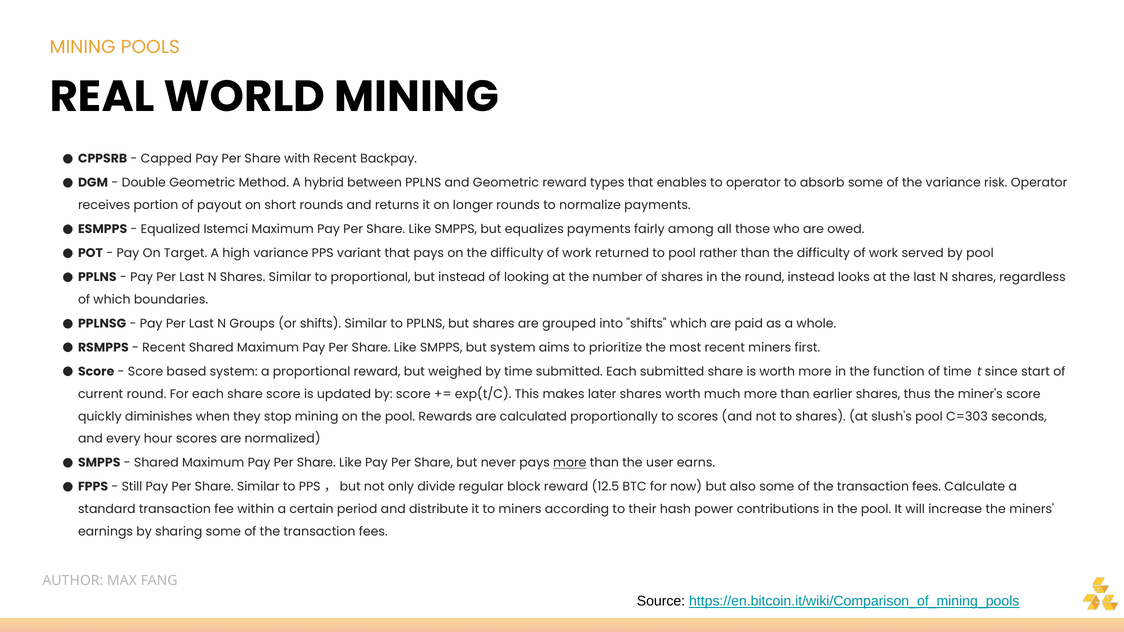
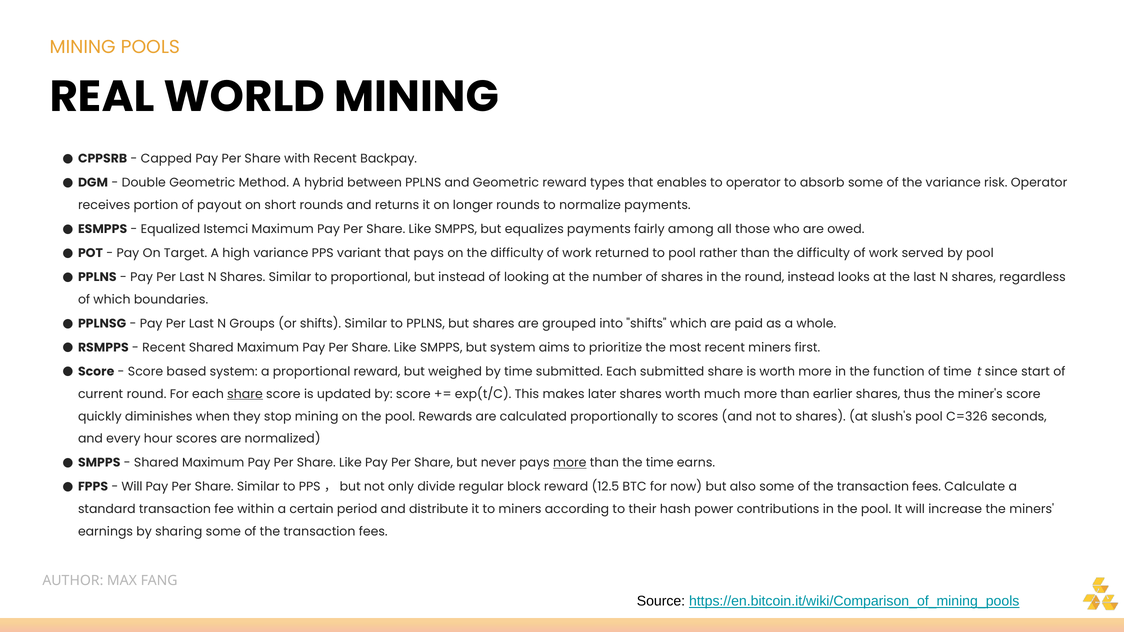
share at (245, 394) underline: none -> present
C=303: C=303 -> C=326
the user: user -> time
Still at (132, 487): Still -> Will
